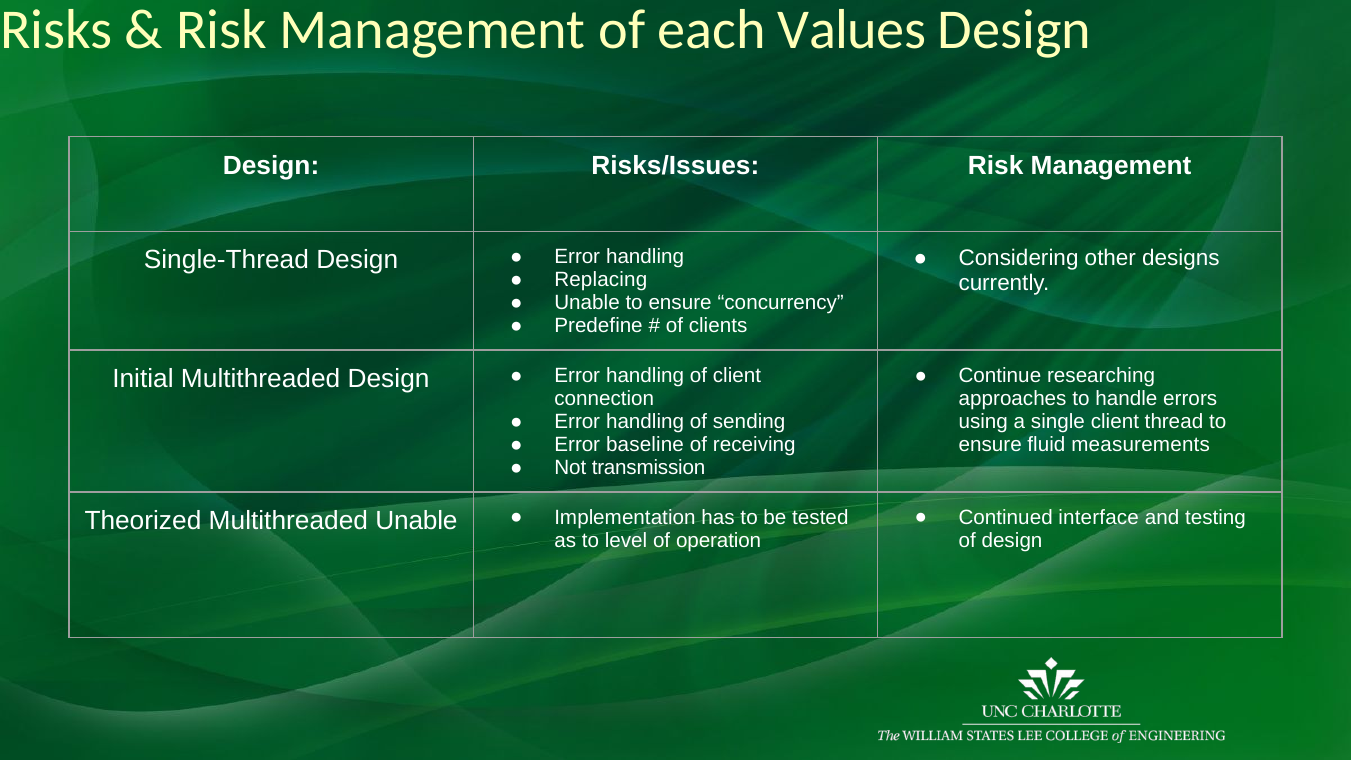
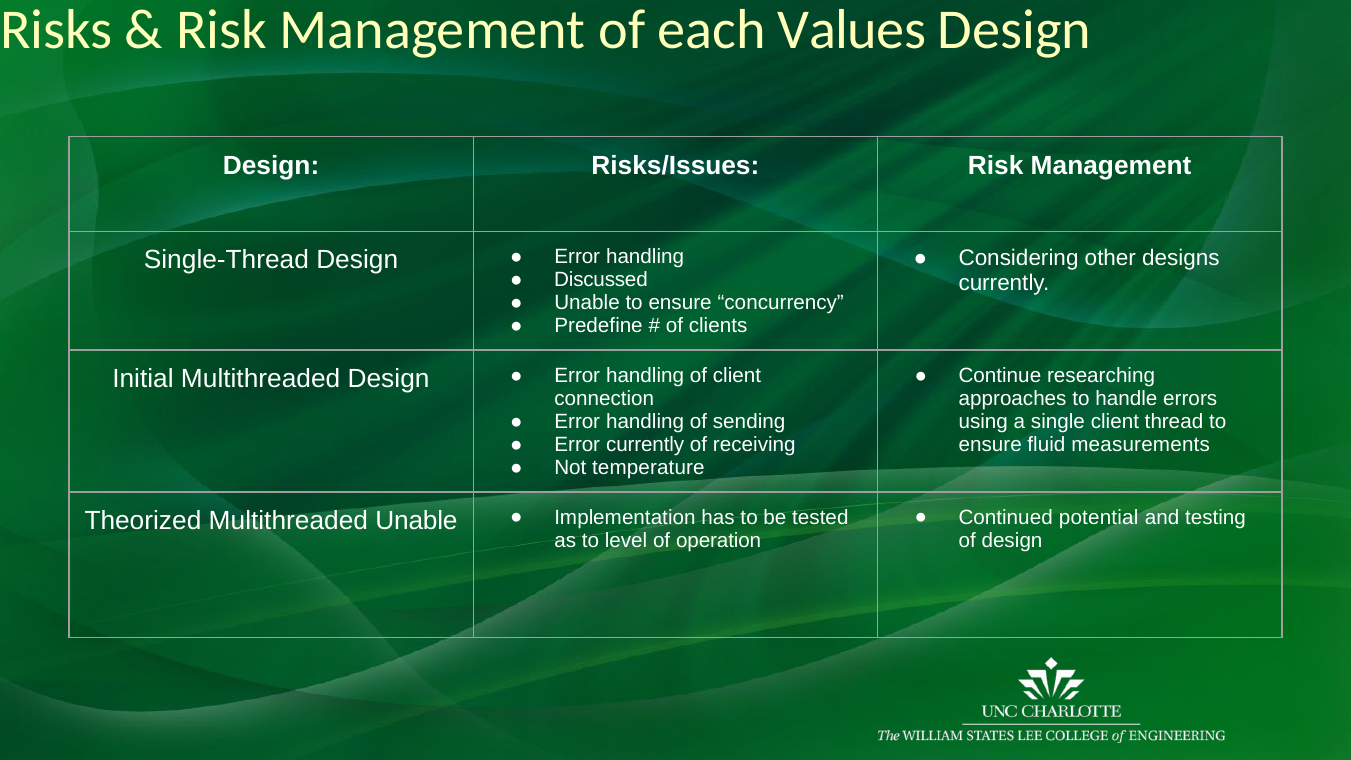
Replacing: Replacing -> Discussed
Error baseline: baseline -> currently
transmission: transmission -> temperature
interface: interface -> potential
